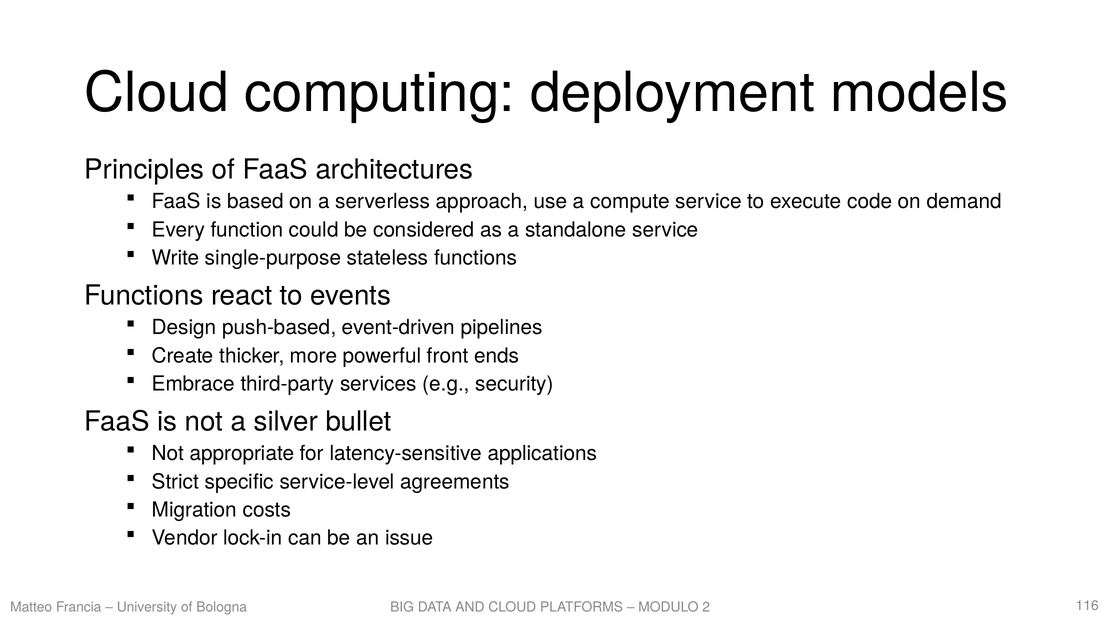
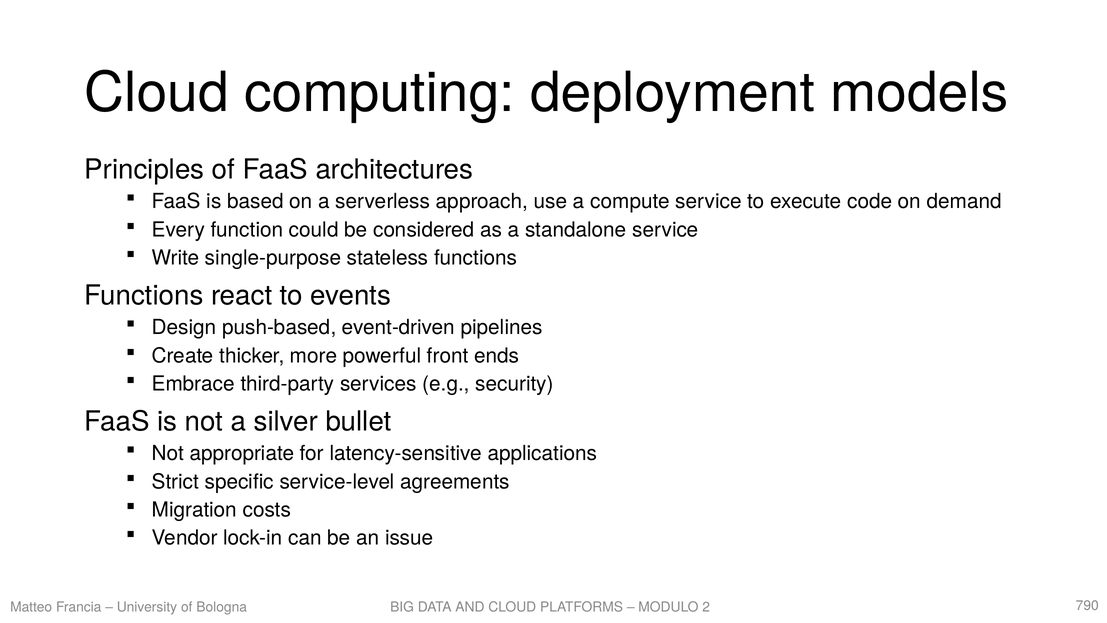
116: 116 -> 790
